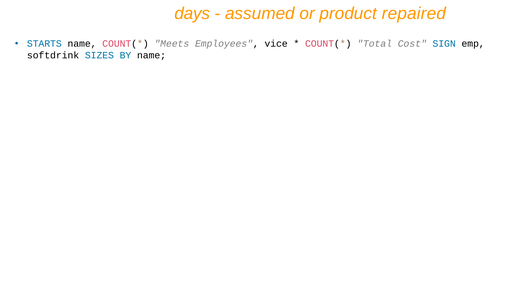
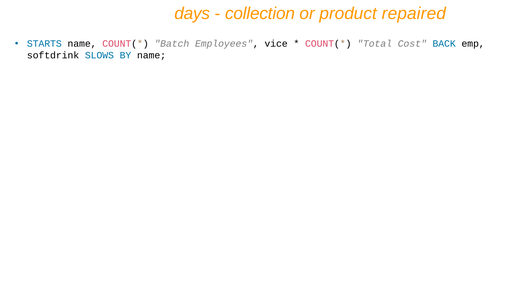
assumed: assumed -> collection
Meets: Meets -> Batch
SIGN: SIGN -> BACK
SIZES: SIZES -> SLOWS
